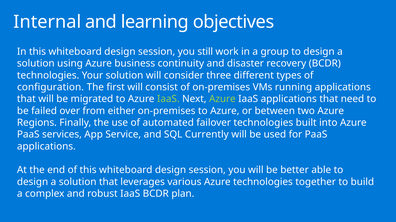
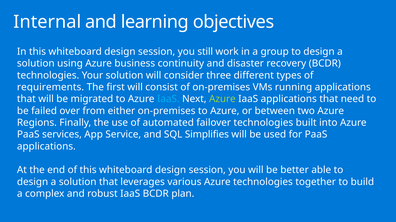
configuration: configuration -> requirements
IaaS at (168, 99) colour: light green -> light blue
Currently: Currently -> Simplifies
